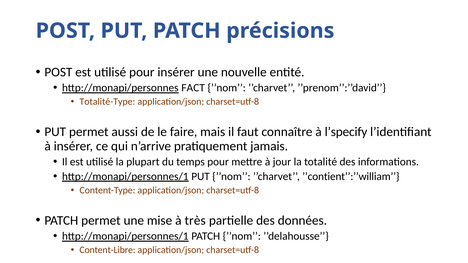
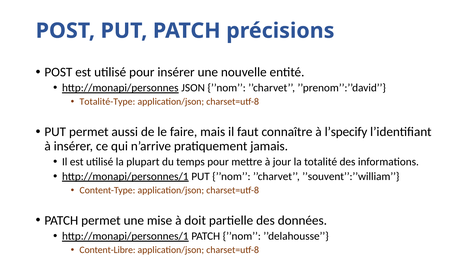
FACT: FACT -> JSON
’’contient’’:’’william: ’’contient’’:’’william -> ’’souvent’’:’’william
très: très -> doit
